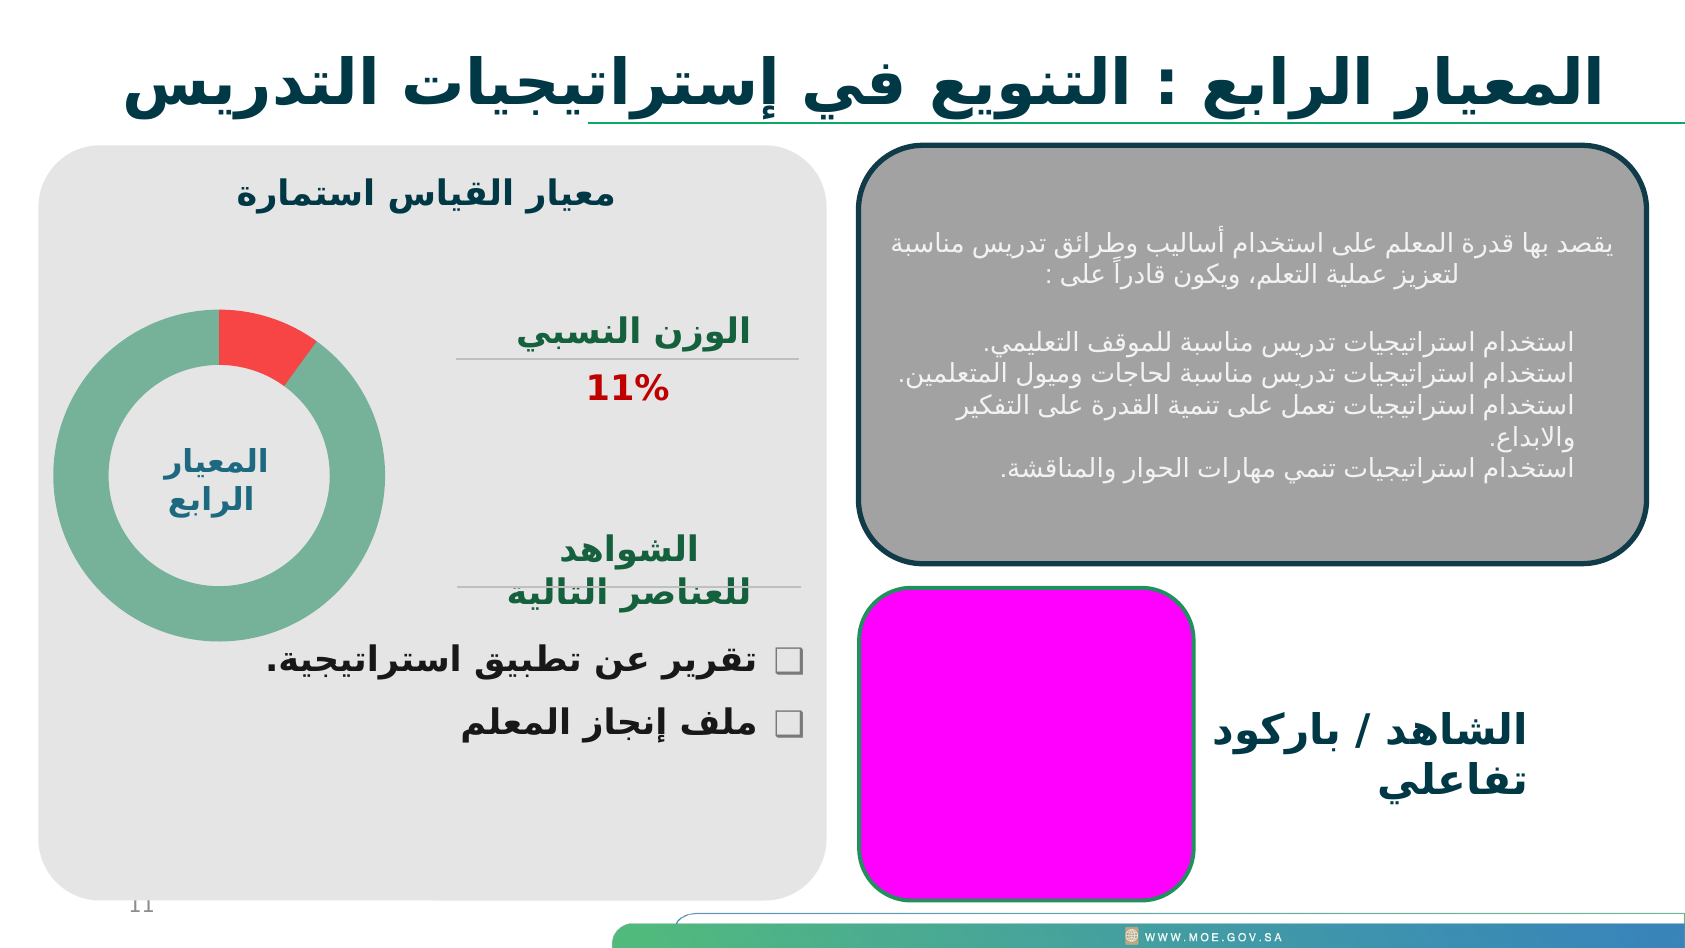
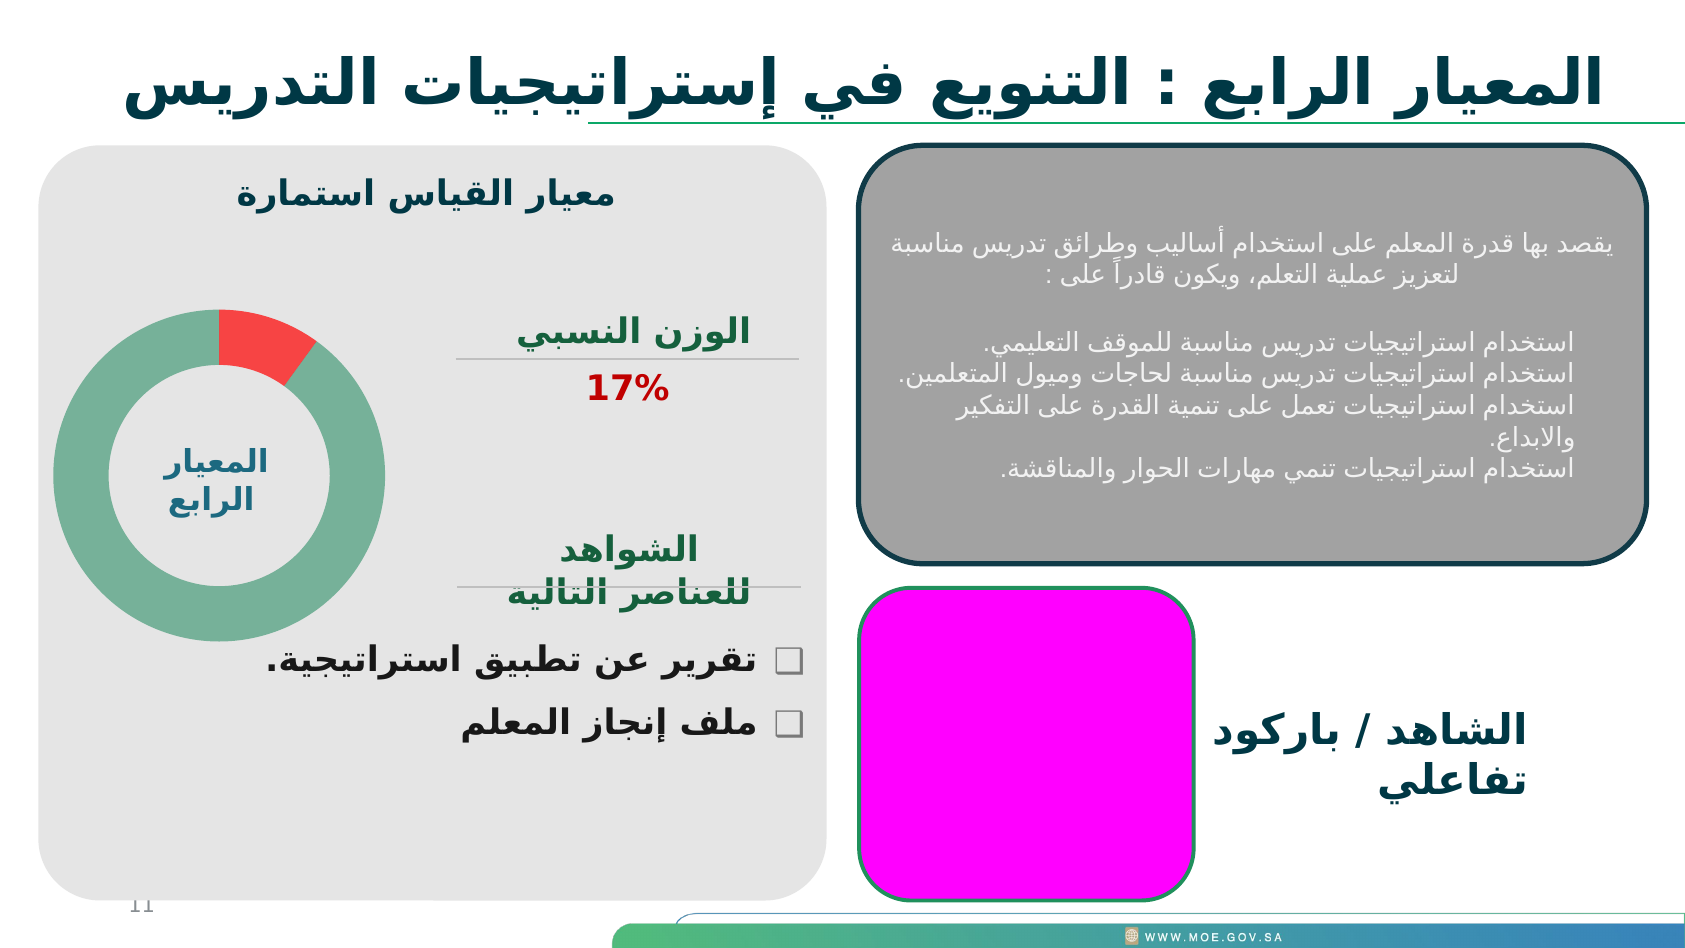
11%: 11% -> 17%
